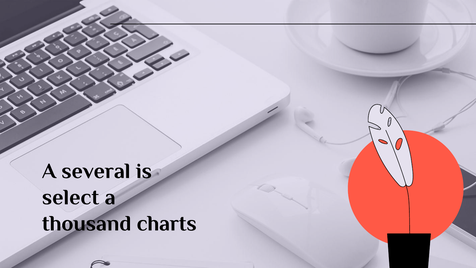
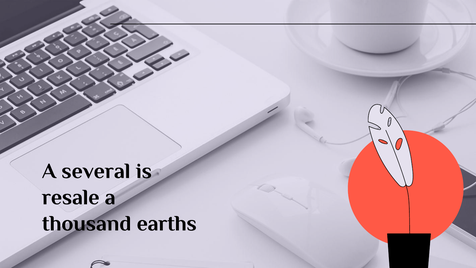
select: select -> resale
charts: charts -> earths
